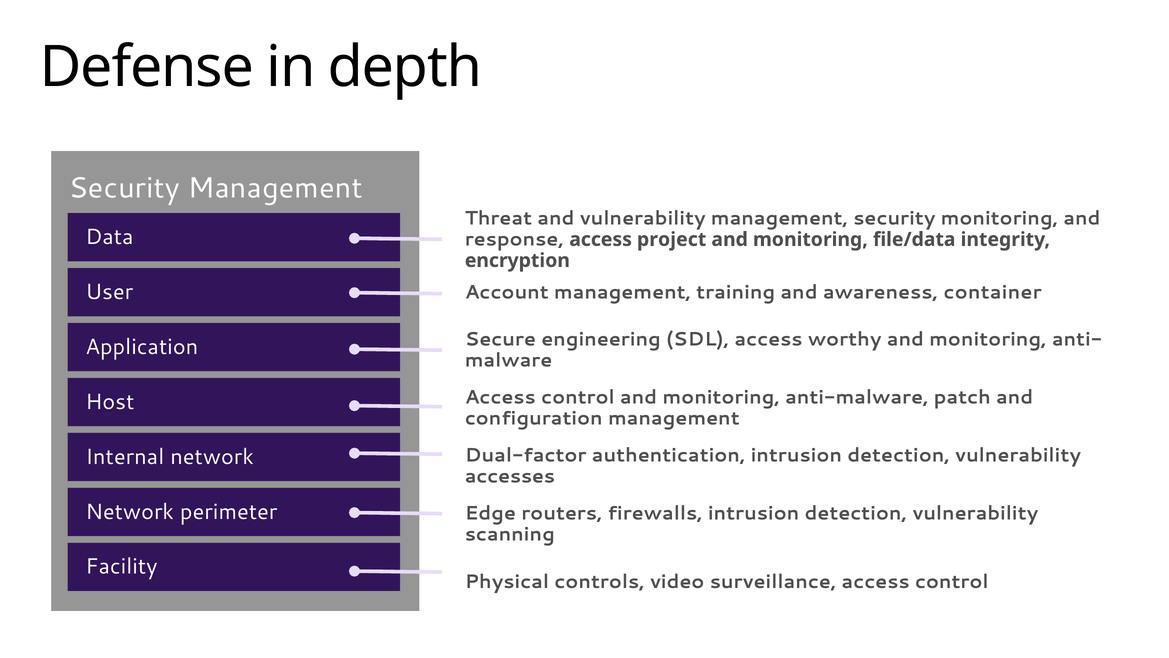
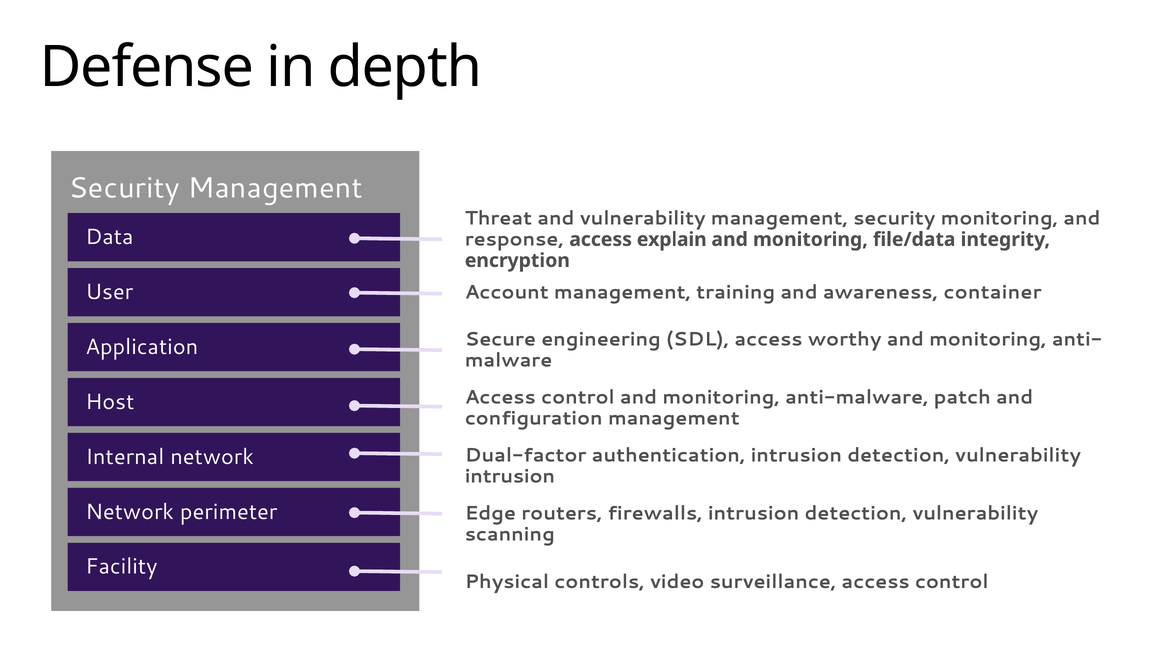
project: project -> explain
accesses at (510, 476): accesses -> intrusion
